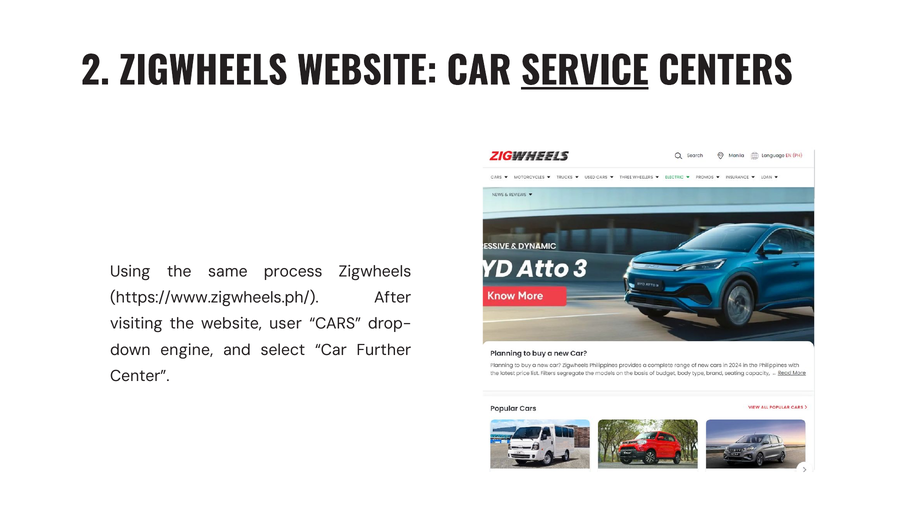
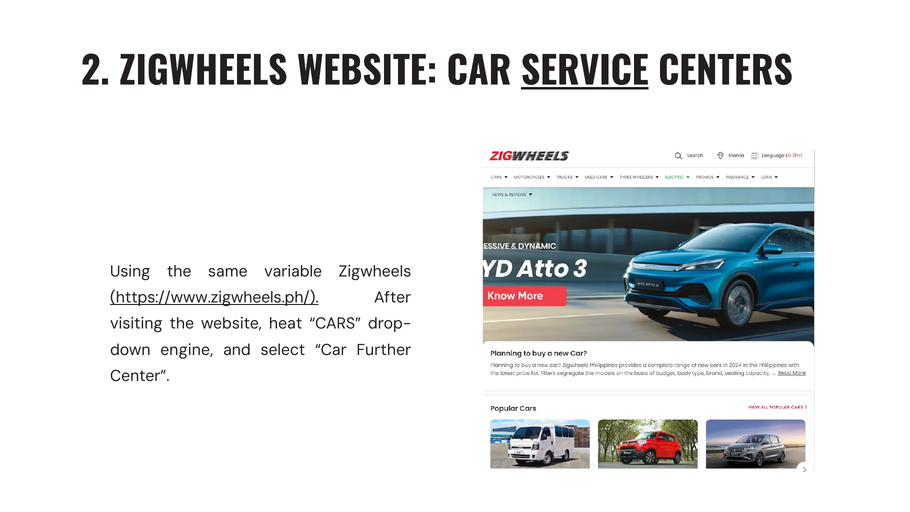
process: process -> variable
https://www.zigwheels.ph/ underline: none -> present
user: user -> heat
